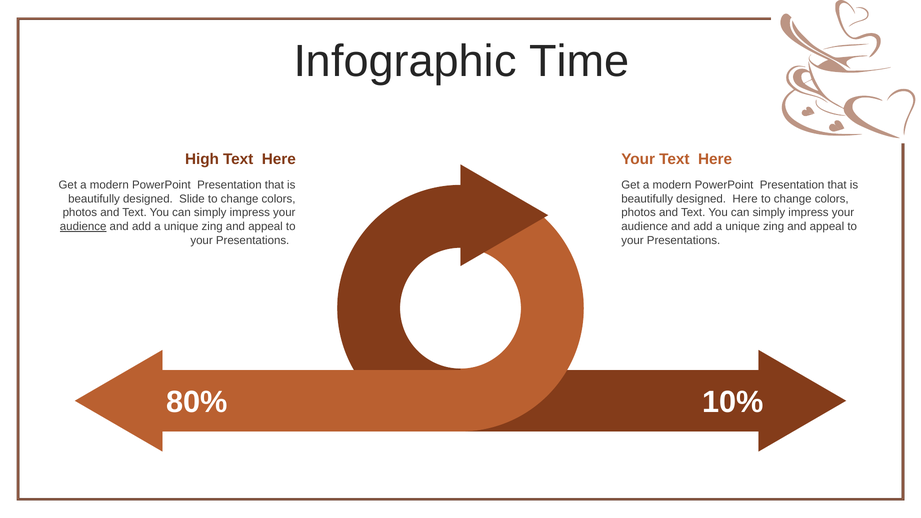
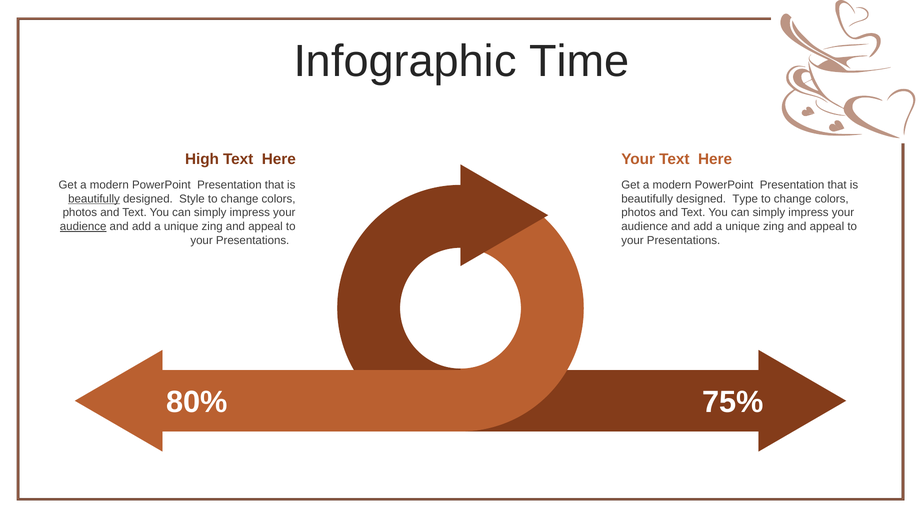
beautifully at (94, 199) underline: none -> present
Slide: Slide -> Style
designed Here: Here -> Type
10%: 10% -> 75%
